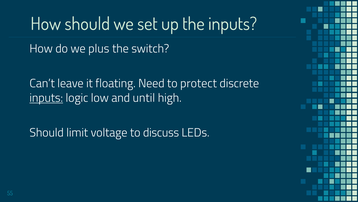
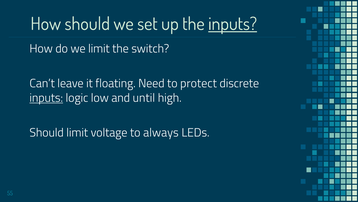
inputs at (233, 24) underline: none -> present
we plus: plus -> limit
discuss: discuss -> always
